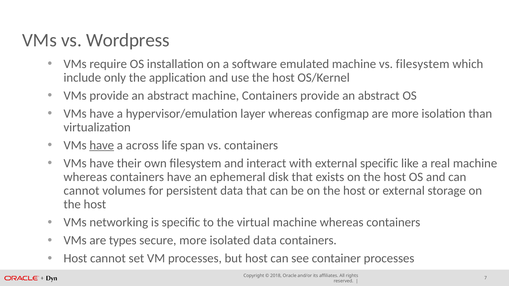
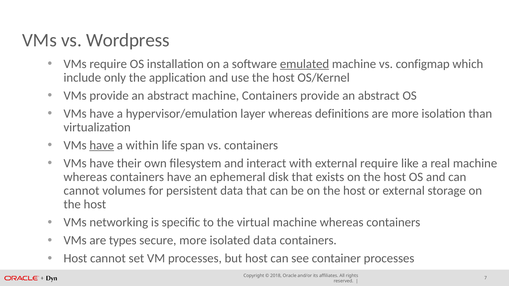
emulated underline: none -> present
vs filesystem: filesystem -> configmap
configmap: configmap -> definitions
across: across -> within
external specific: specific -> require
